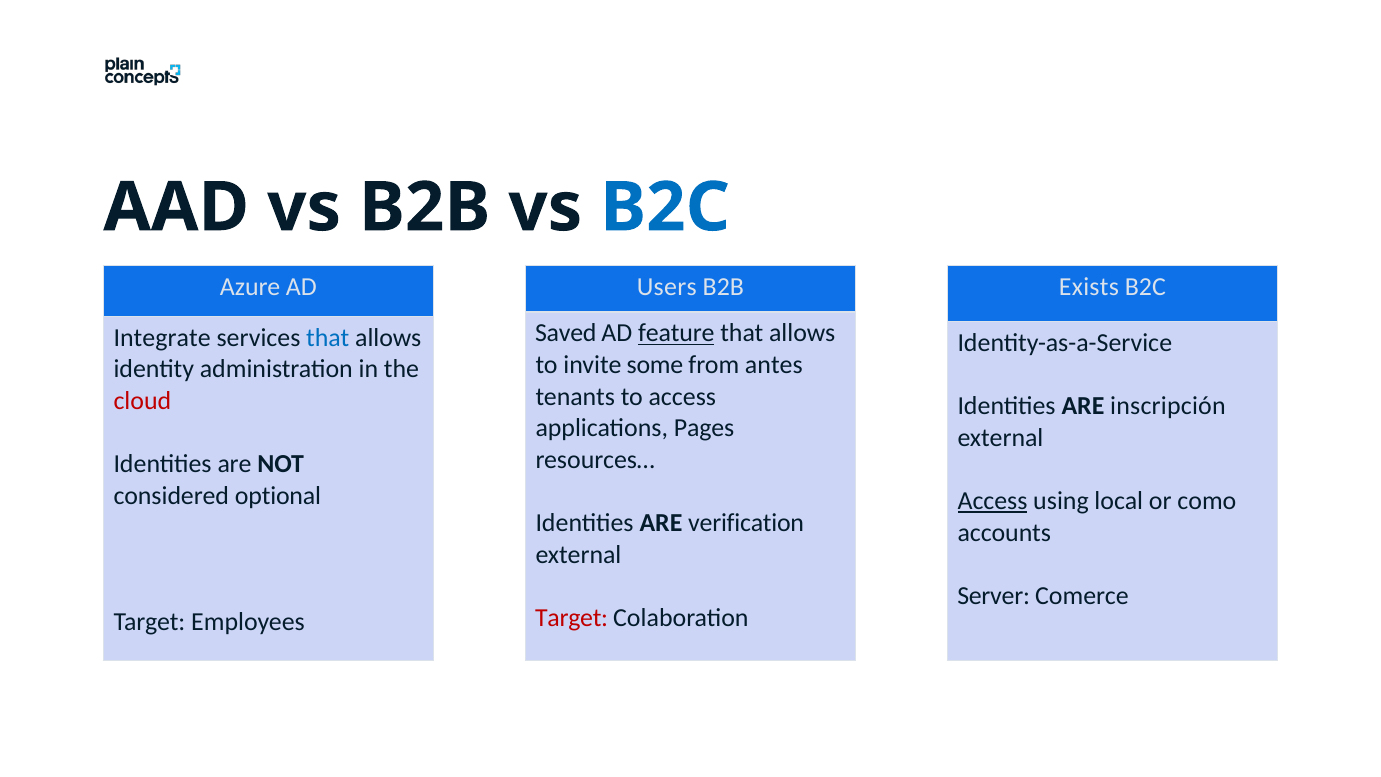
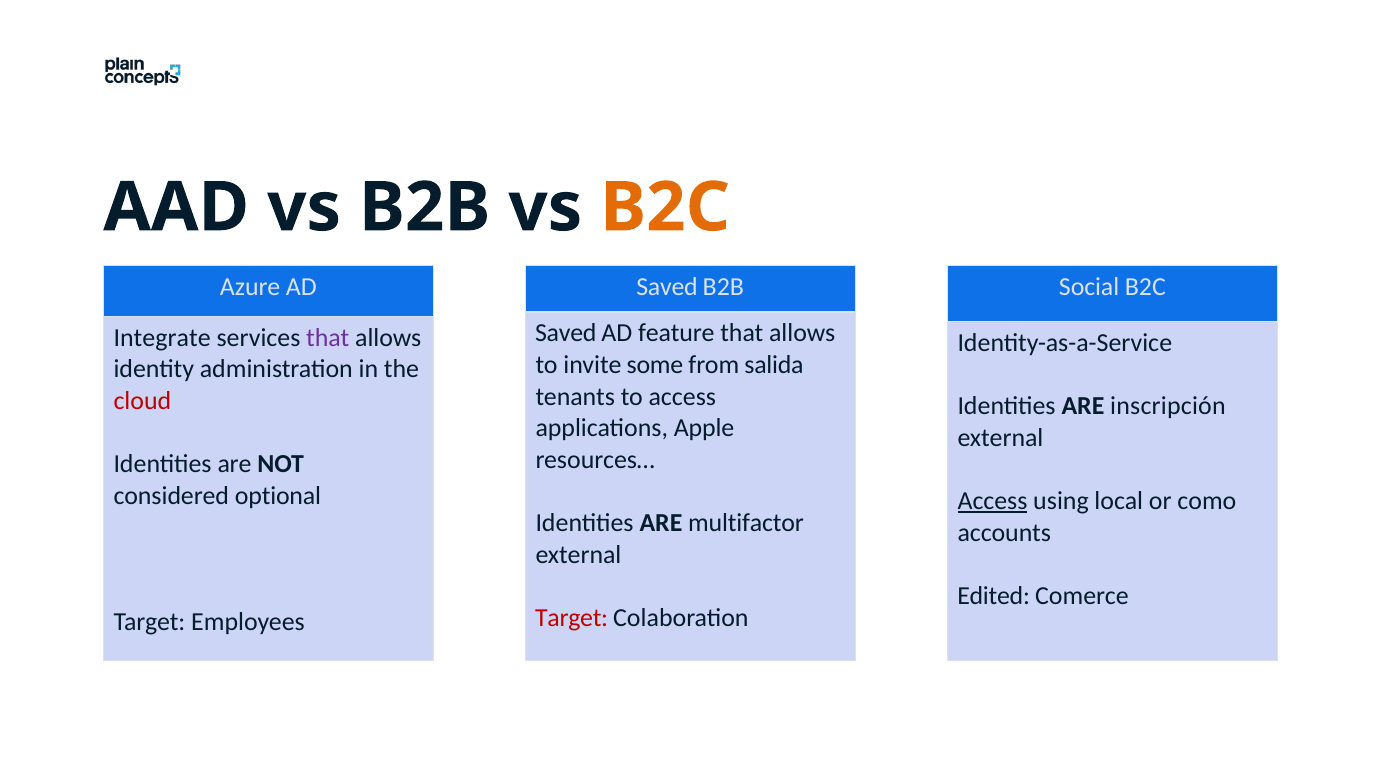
B2C at (665, 207) colour: blue -> orange
Users at (667, 287): Users -> Saved
Exists: Exists -> Social
feature underline: present -> none
that at (328, 338) colour: blue -> purple
antes: antes -> salida
Pages: Pages -> Apple
verification: verification -> multifactor
Server: Server -> Edited
